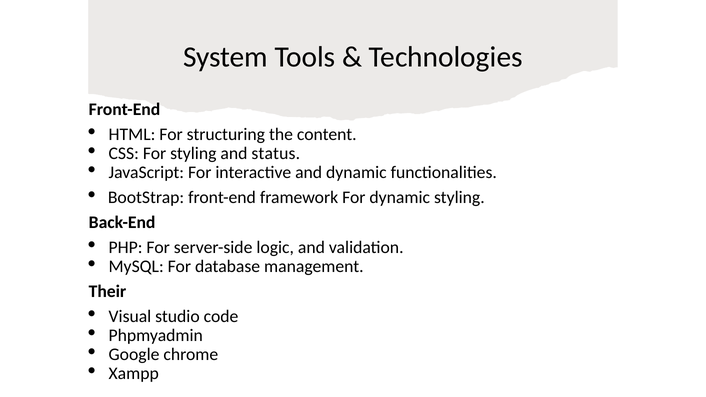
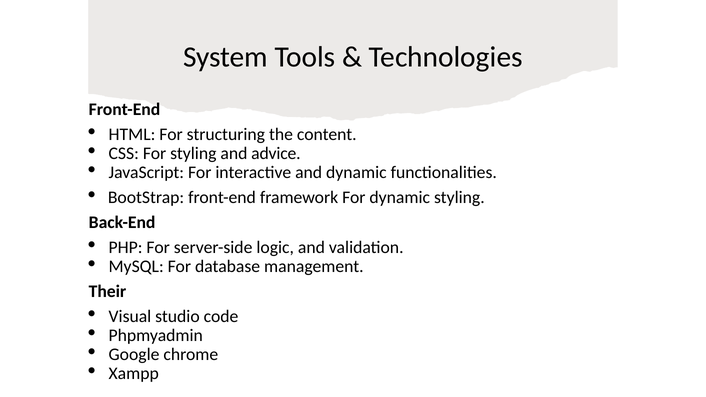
status: status -> advice
